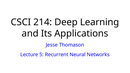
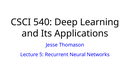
214: 214 -> 540
